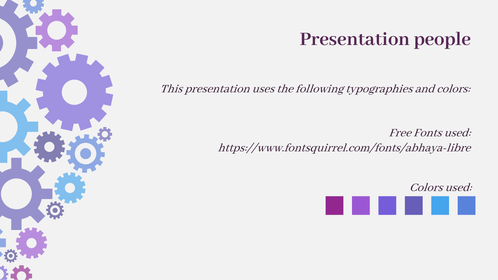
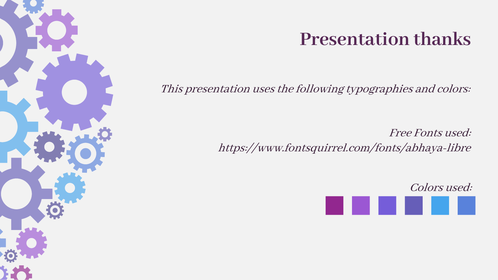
people: people -> thanks
